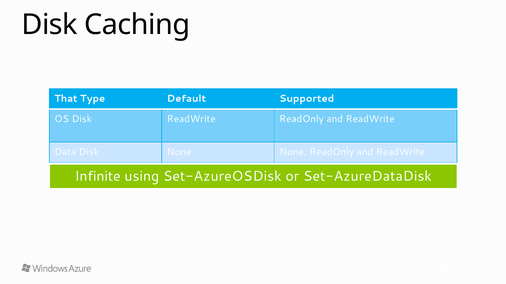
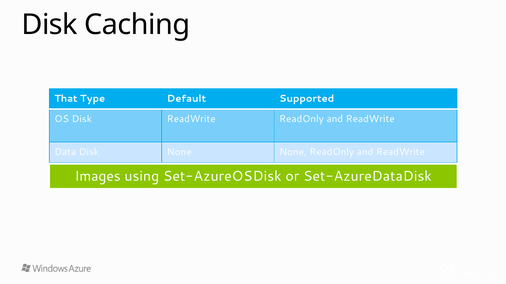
Infinite: Infinite -> Images
